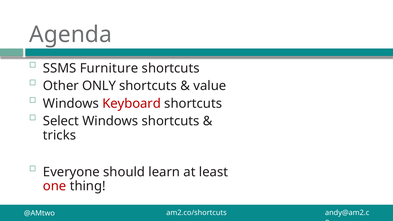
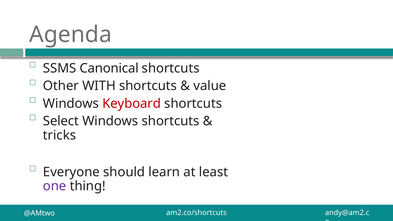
Furniture: Furniture -> Canonical
ONLY: ONLY -> WITH
one colour: red -> purple
